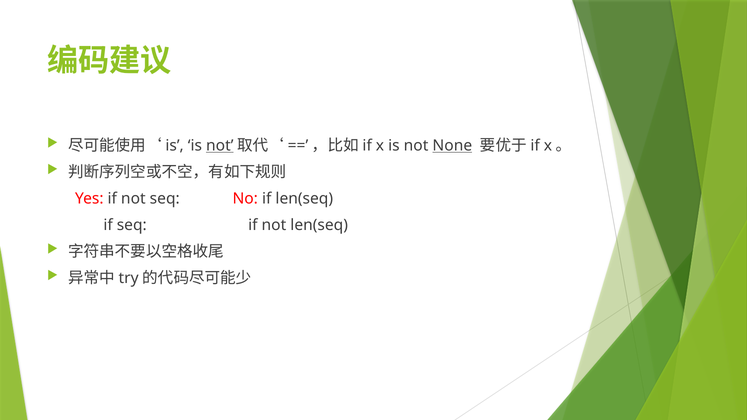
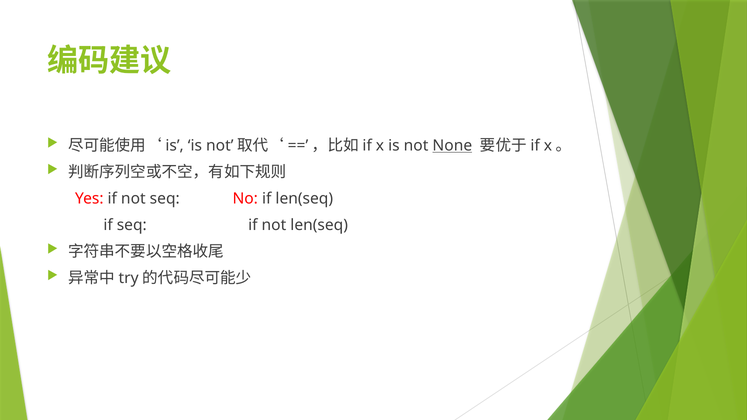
not at (220, 146) underline: present -> none
